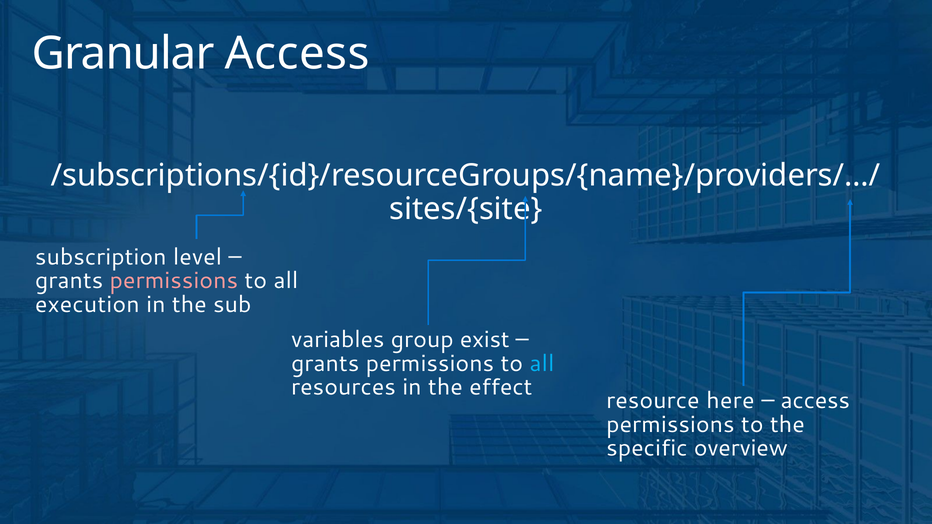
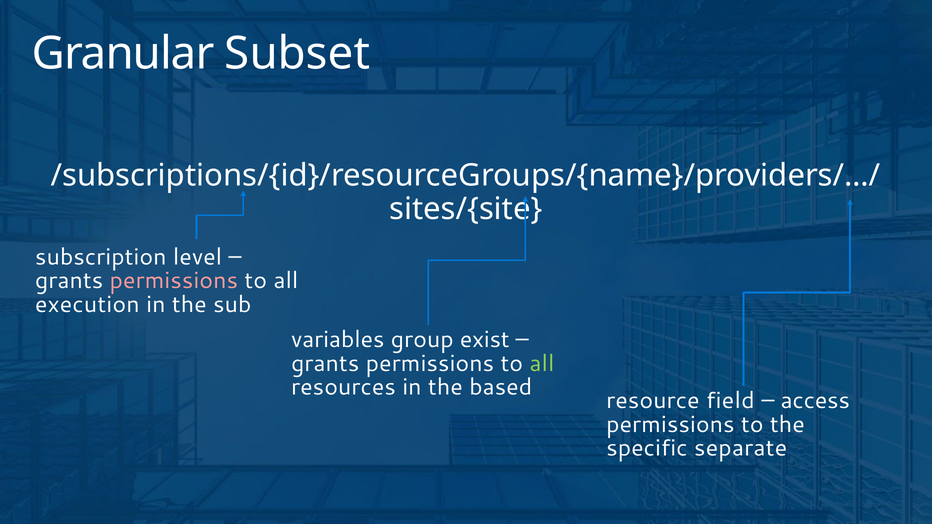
Granular Access: Access -> Subset
all at (542, 364) colour: light blue -> light green
effect: effect -> based
here: here -> field
overview: overview -> separate
